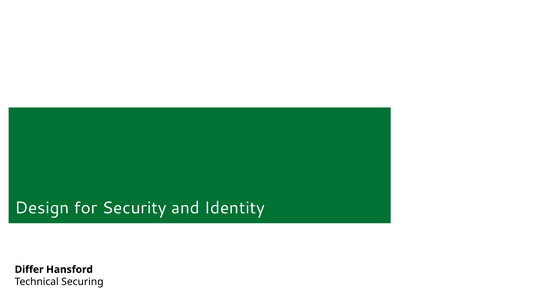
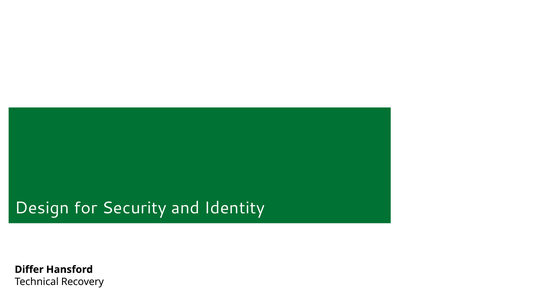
Securing: Securing -> Recovery
